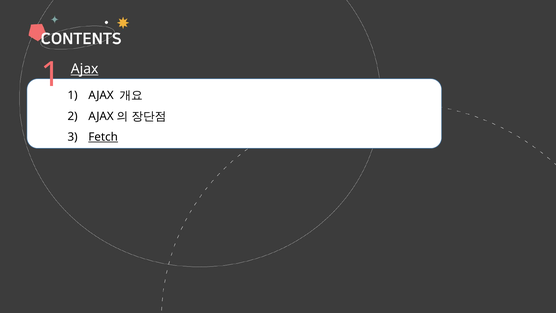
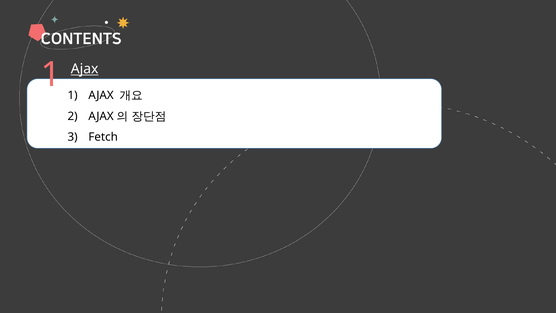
Fetch underline: present -> none
